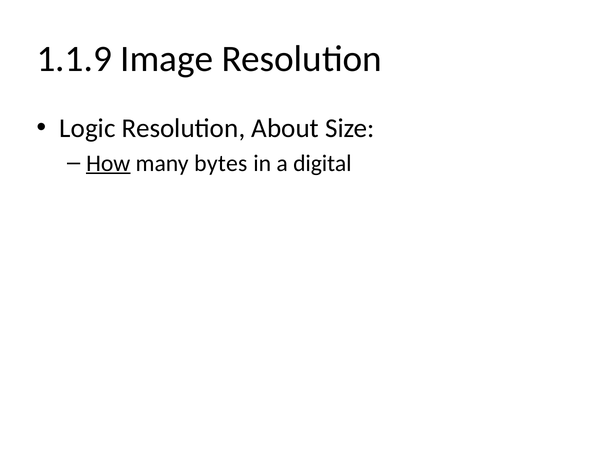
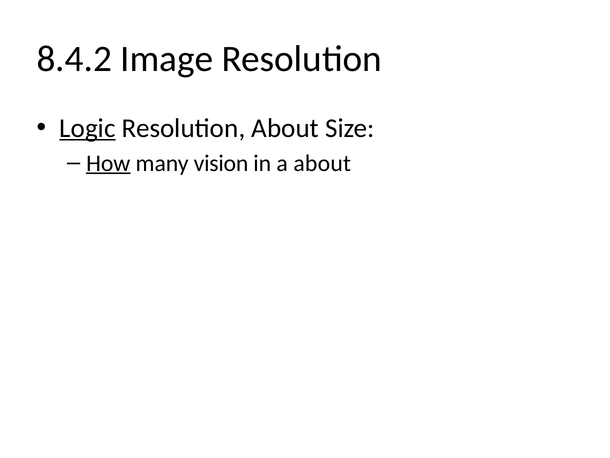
1.1.9: 1.1.9 -> 8.4.2
Logic underline: none -> present
bytes: bytes -> vision
a digital: digital -> about
